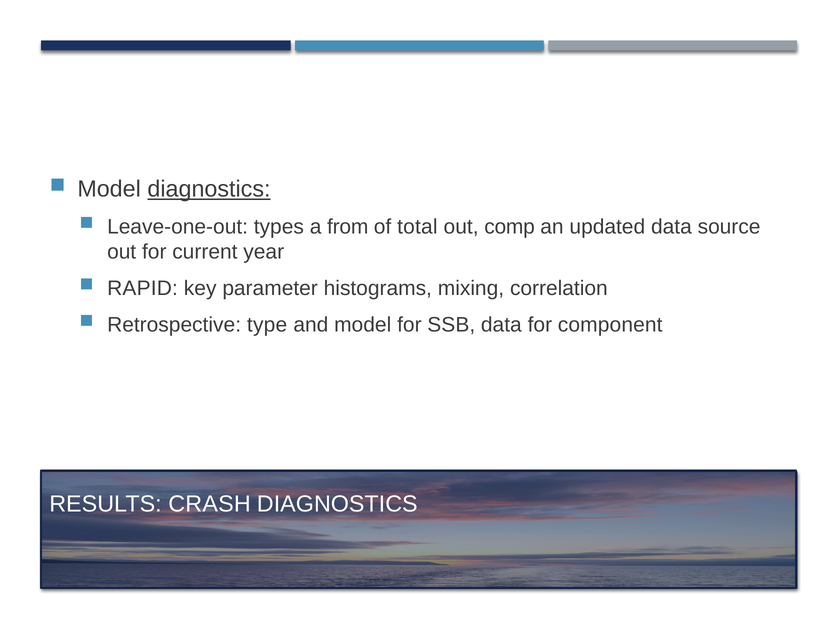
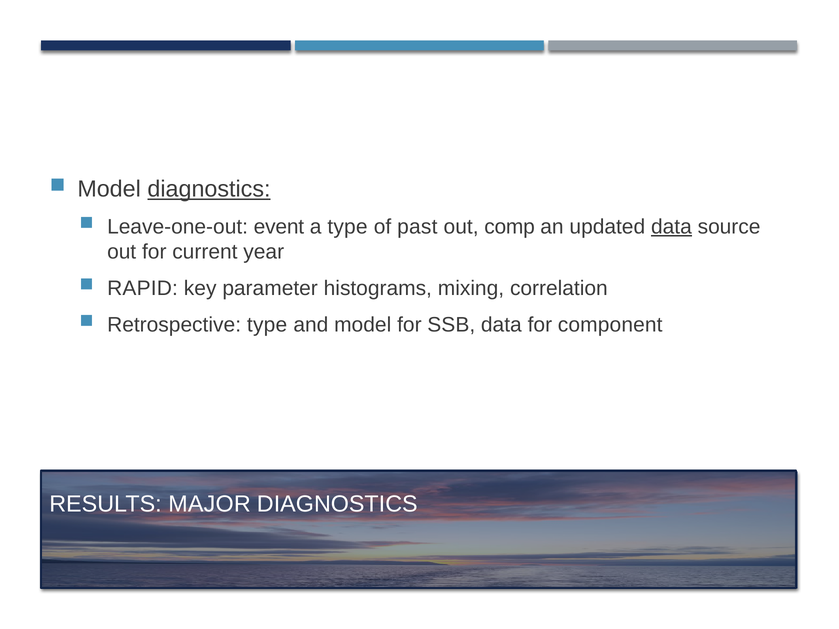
types: types -> event
a from: from -> type
total: total -> past
data at (671, 227) underline: none -> present
CRASH: CRASH -> MAJOR
